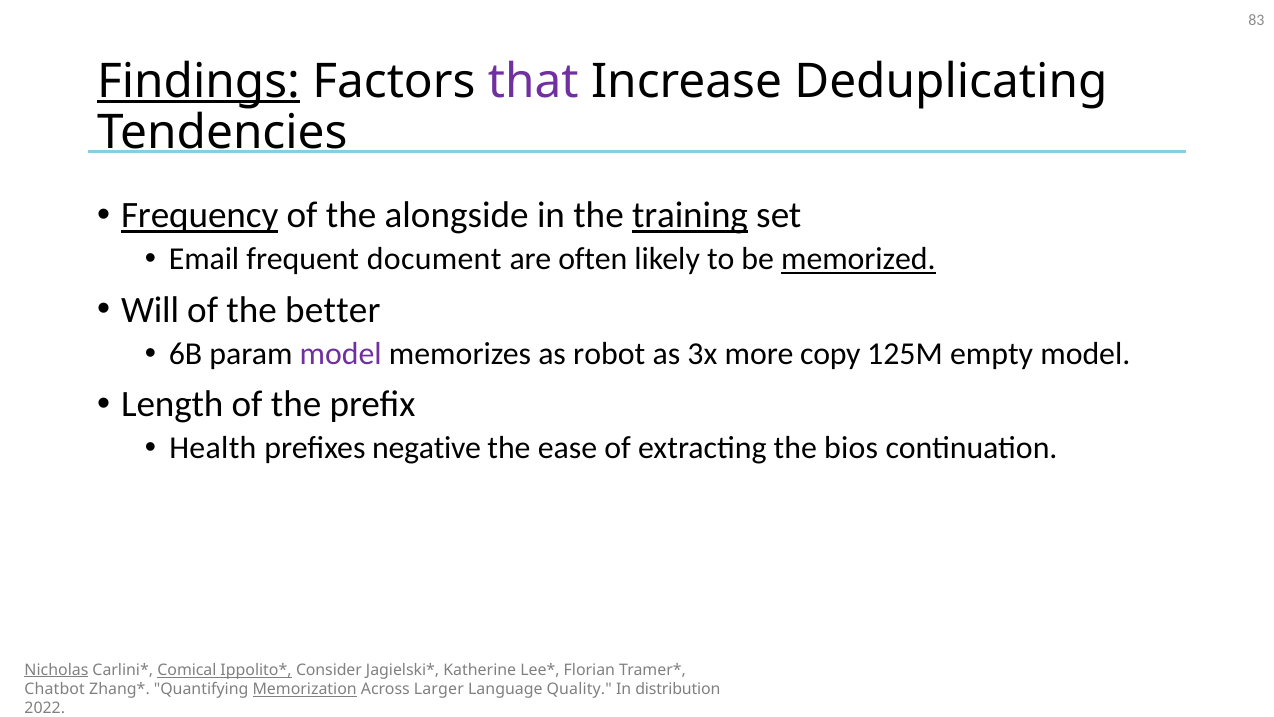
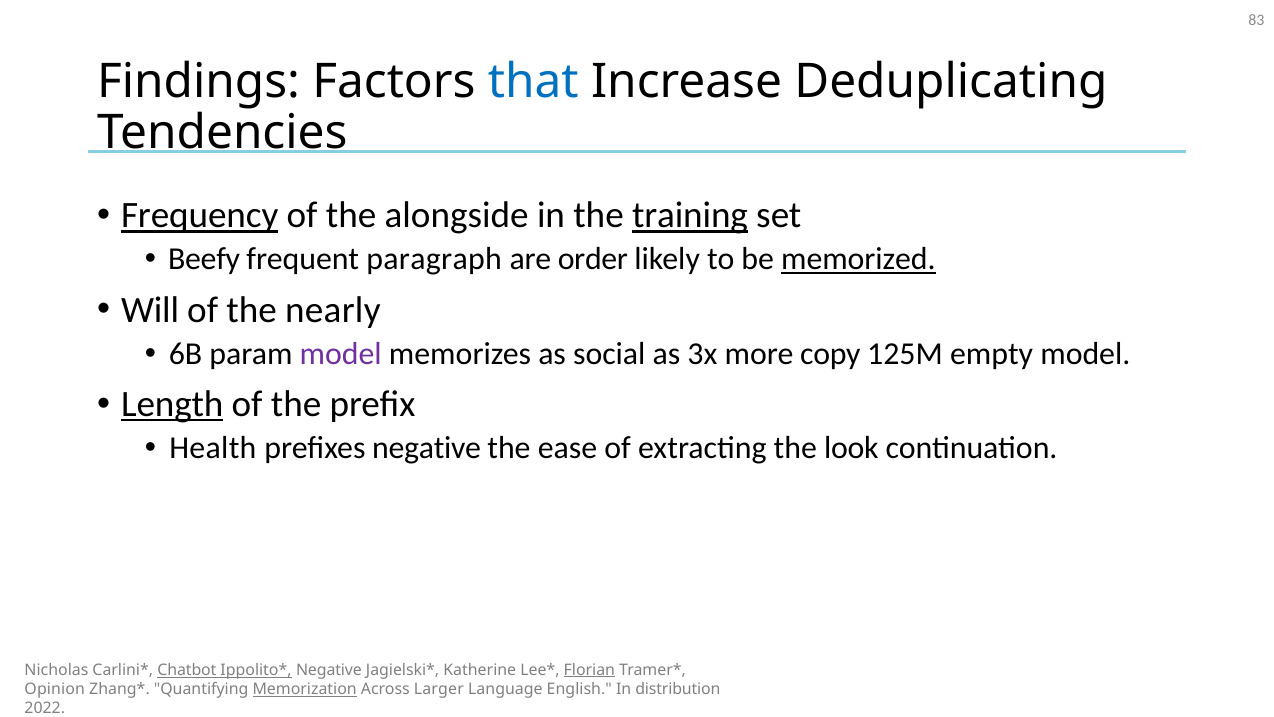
Findings underline: present -> none
that colour: purple -> blue
Email: Email -> Beefy
document: document -> paragraph
often: often -> order
better: better -> nearly
robot: robot -> social
Length underline: none -> present
bios: bios -> look
Nicholas underline: present -> none
Comical: Comical -> Chatbot
Consider at (329, 670): Consider -> Negative
Florian underline: none -> present
Chatbot: Chatbot -> Opinion
Quality: Quality -> English
